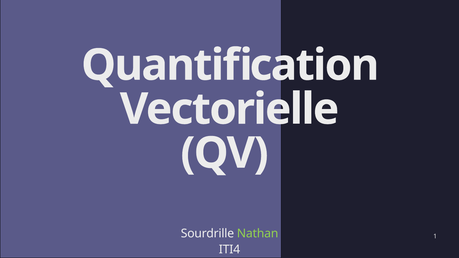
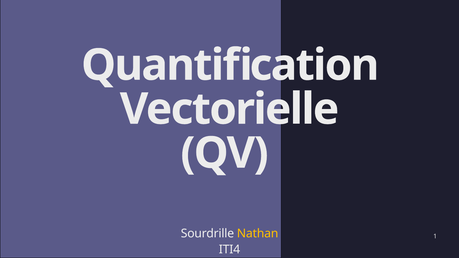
Nathan colour: light green -> yellow
